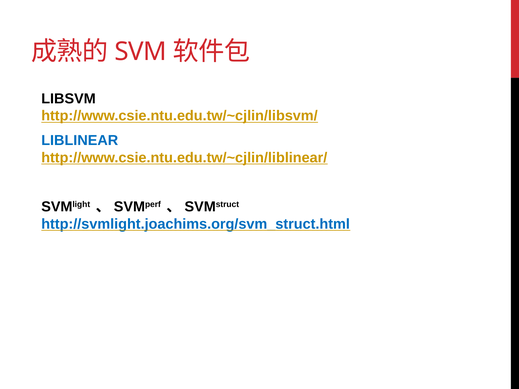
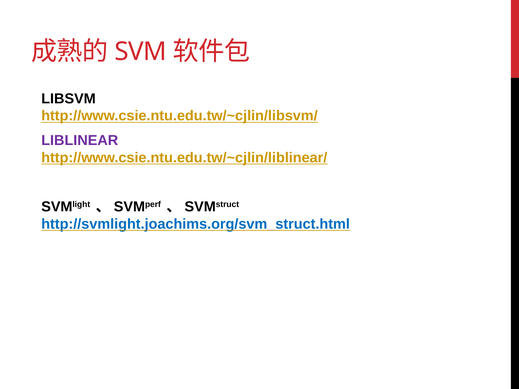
LIBLINEAR colour: blue -> purple
